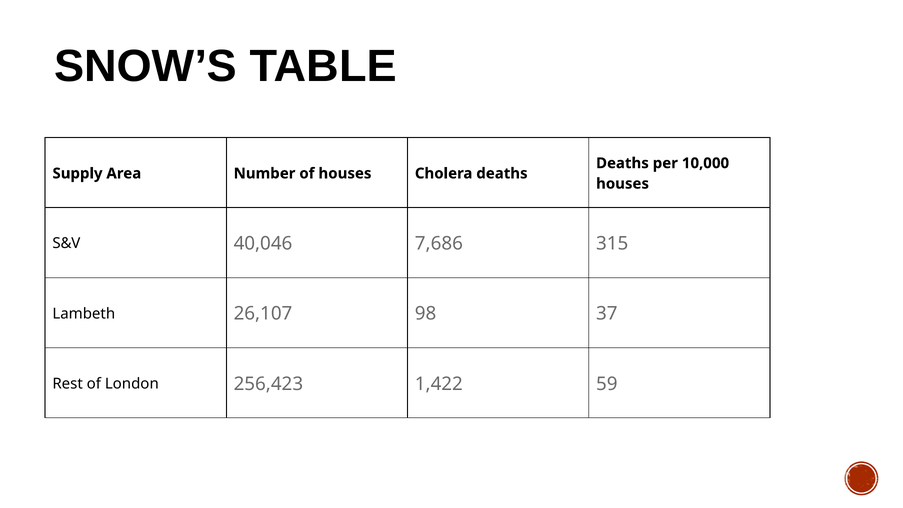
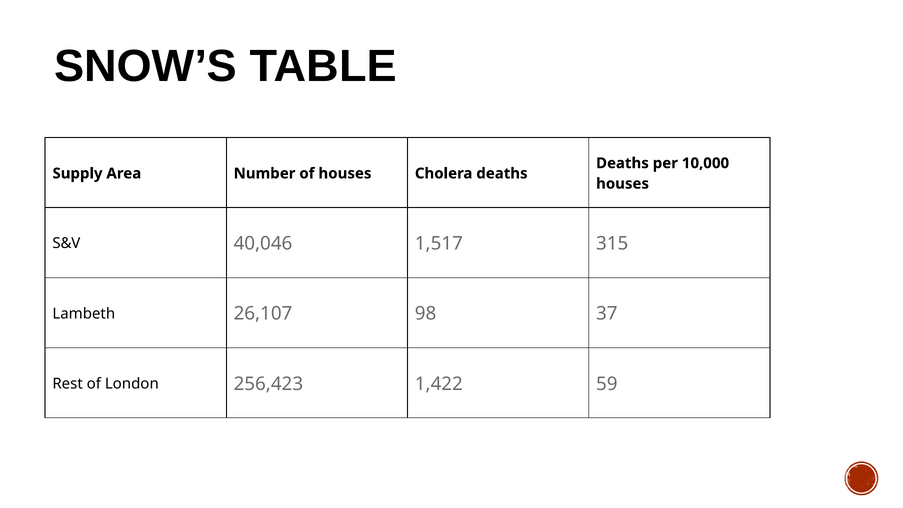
7,686: 7,686 -> 1,517
